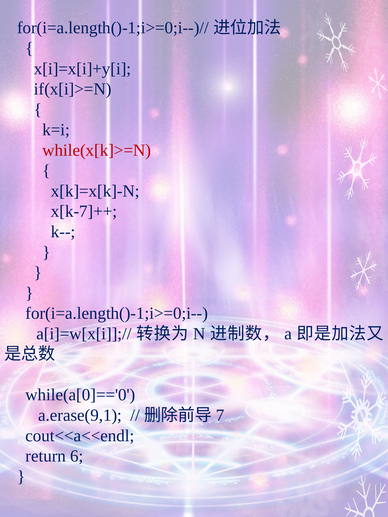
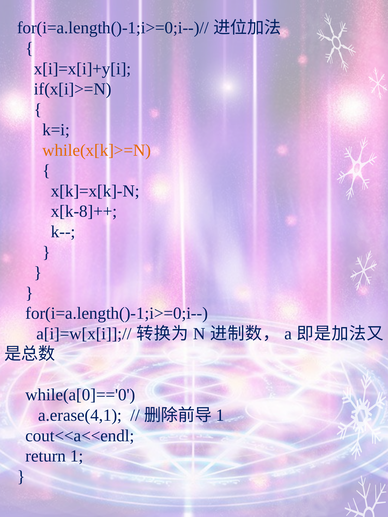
while(x[k]>=N colour: red -> orange
x[k-7]++: x[k-7]++ -> x[k-8]++
a.erase(9,1: a.erase(9,1 -> a.erase(4,1
7 at (220, 416): 7 -> 1
return 6: 6 -> 1
